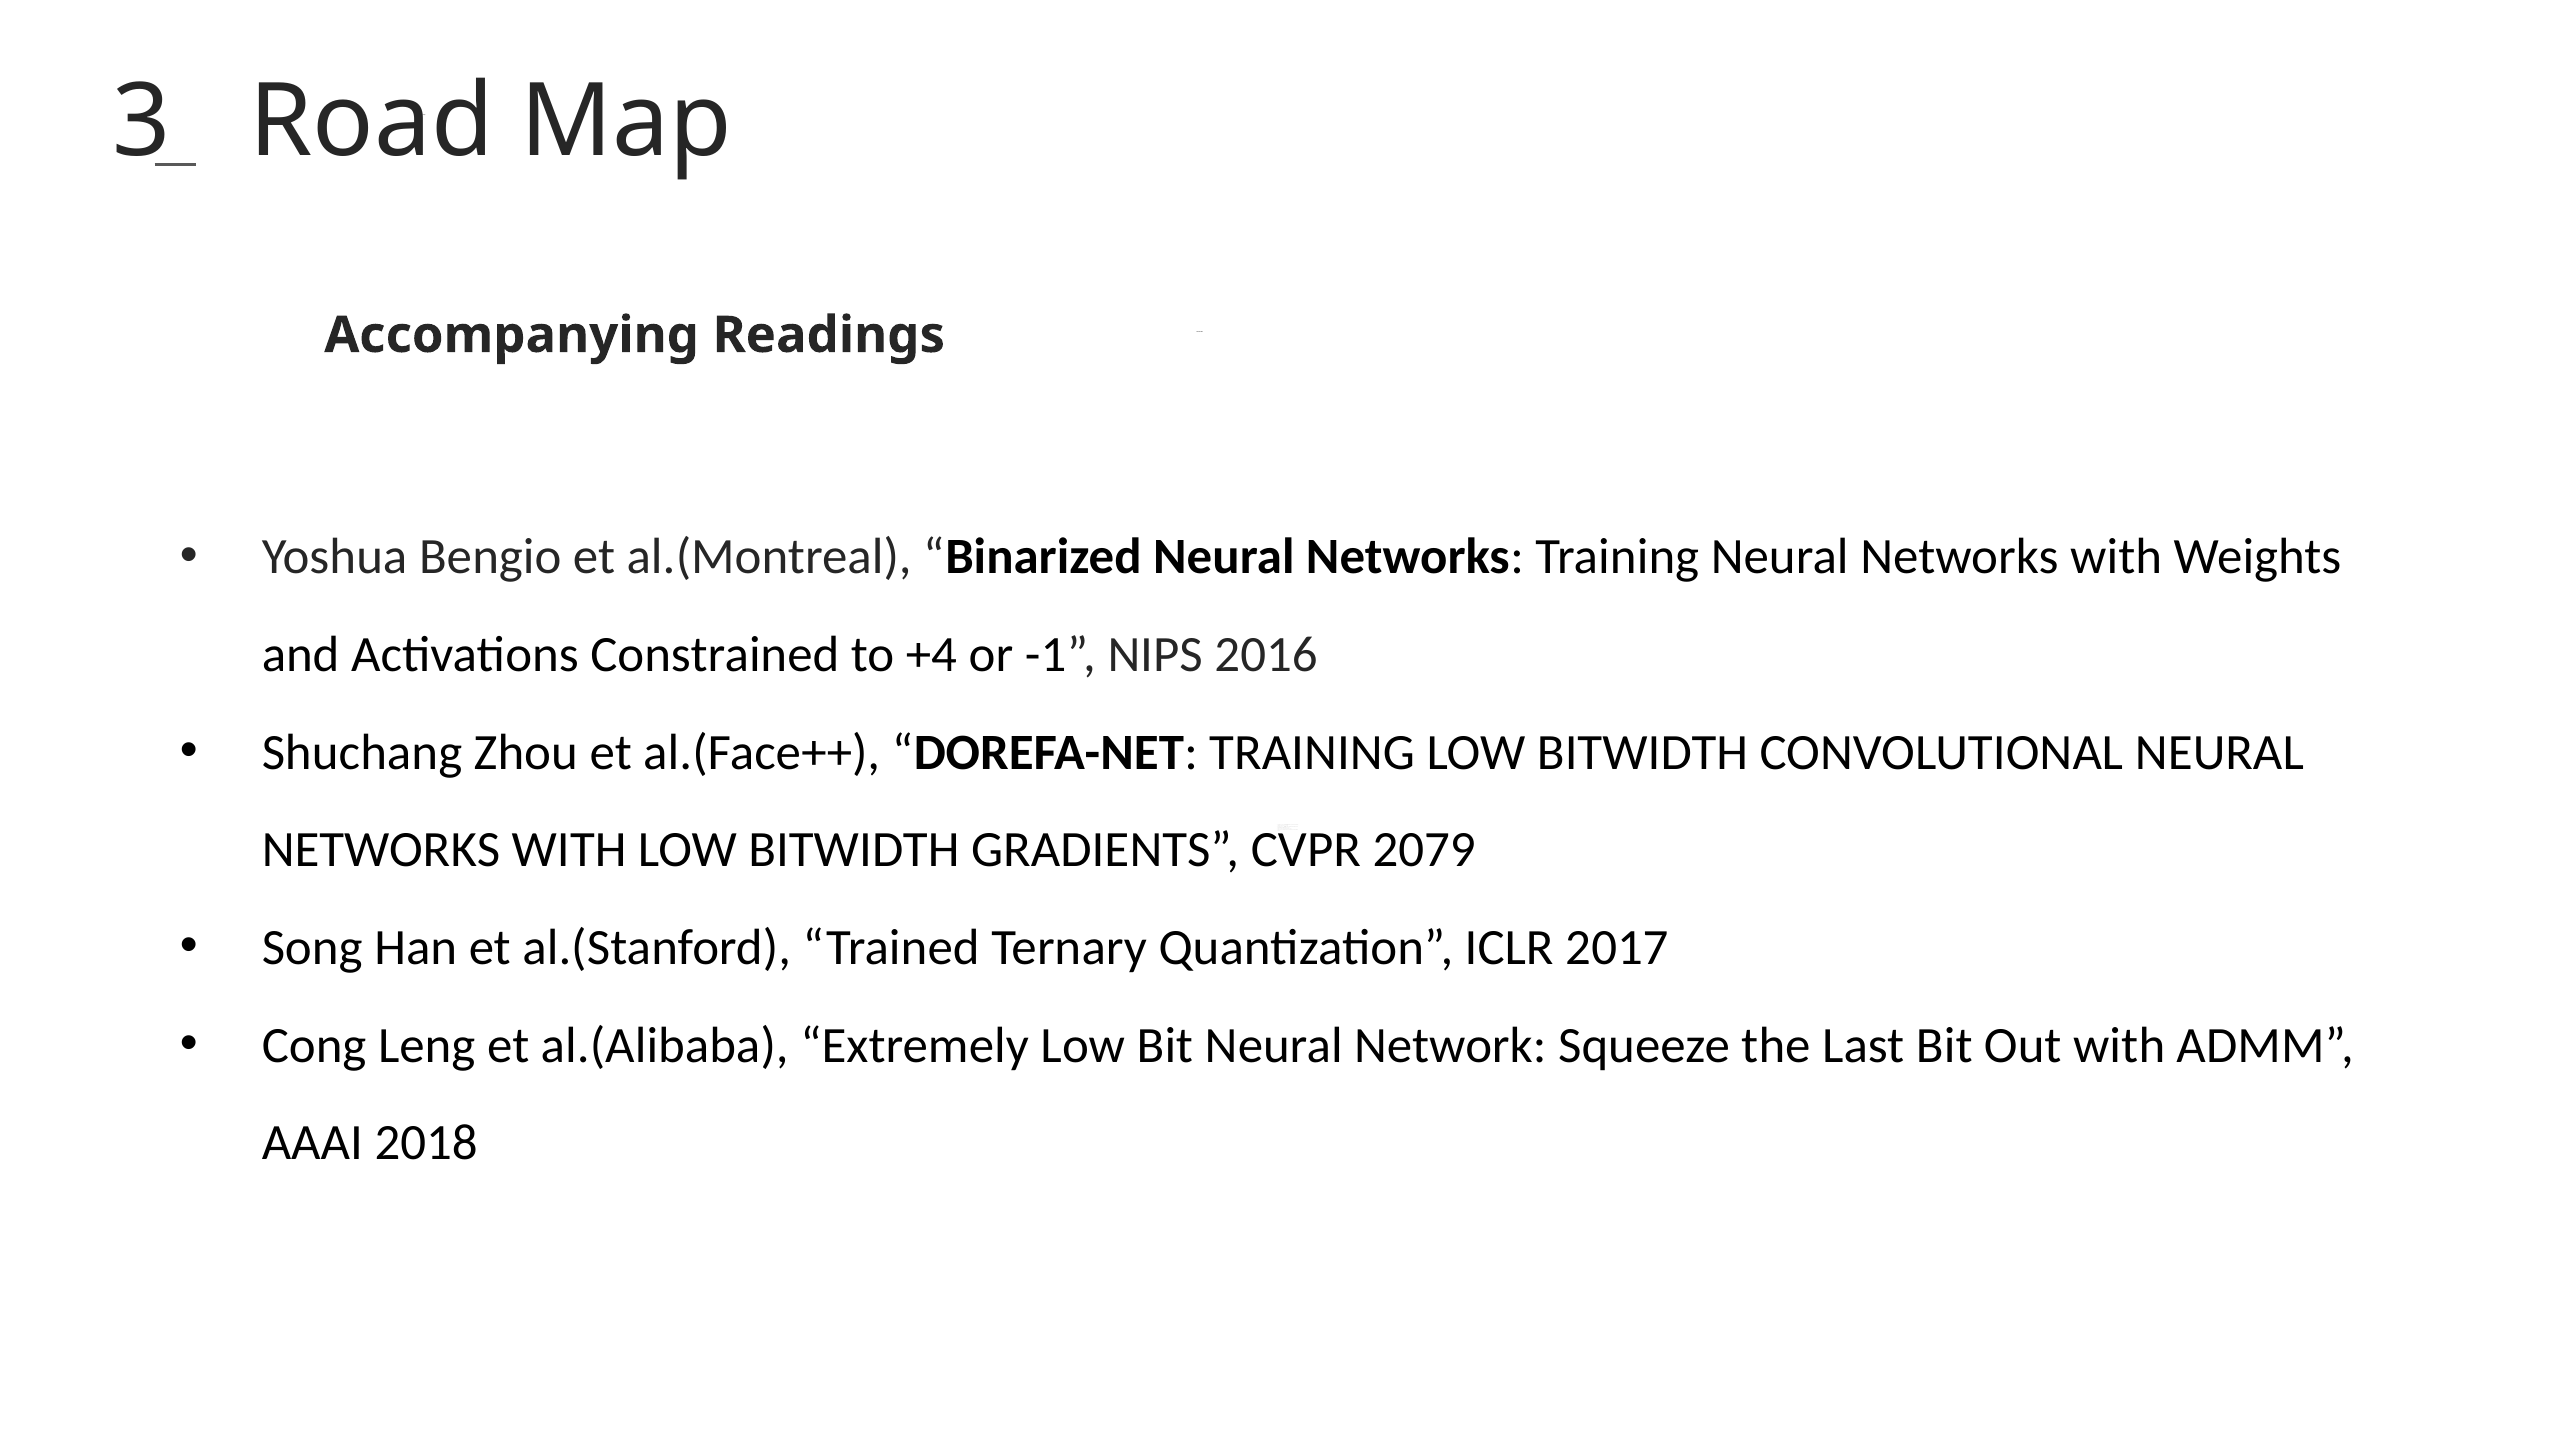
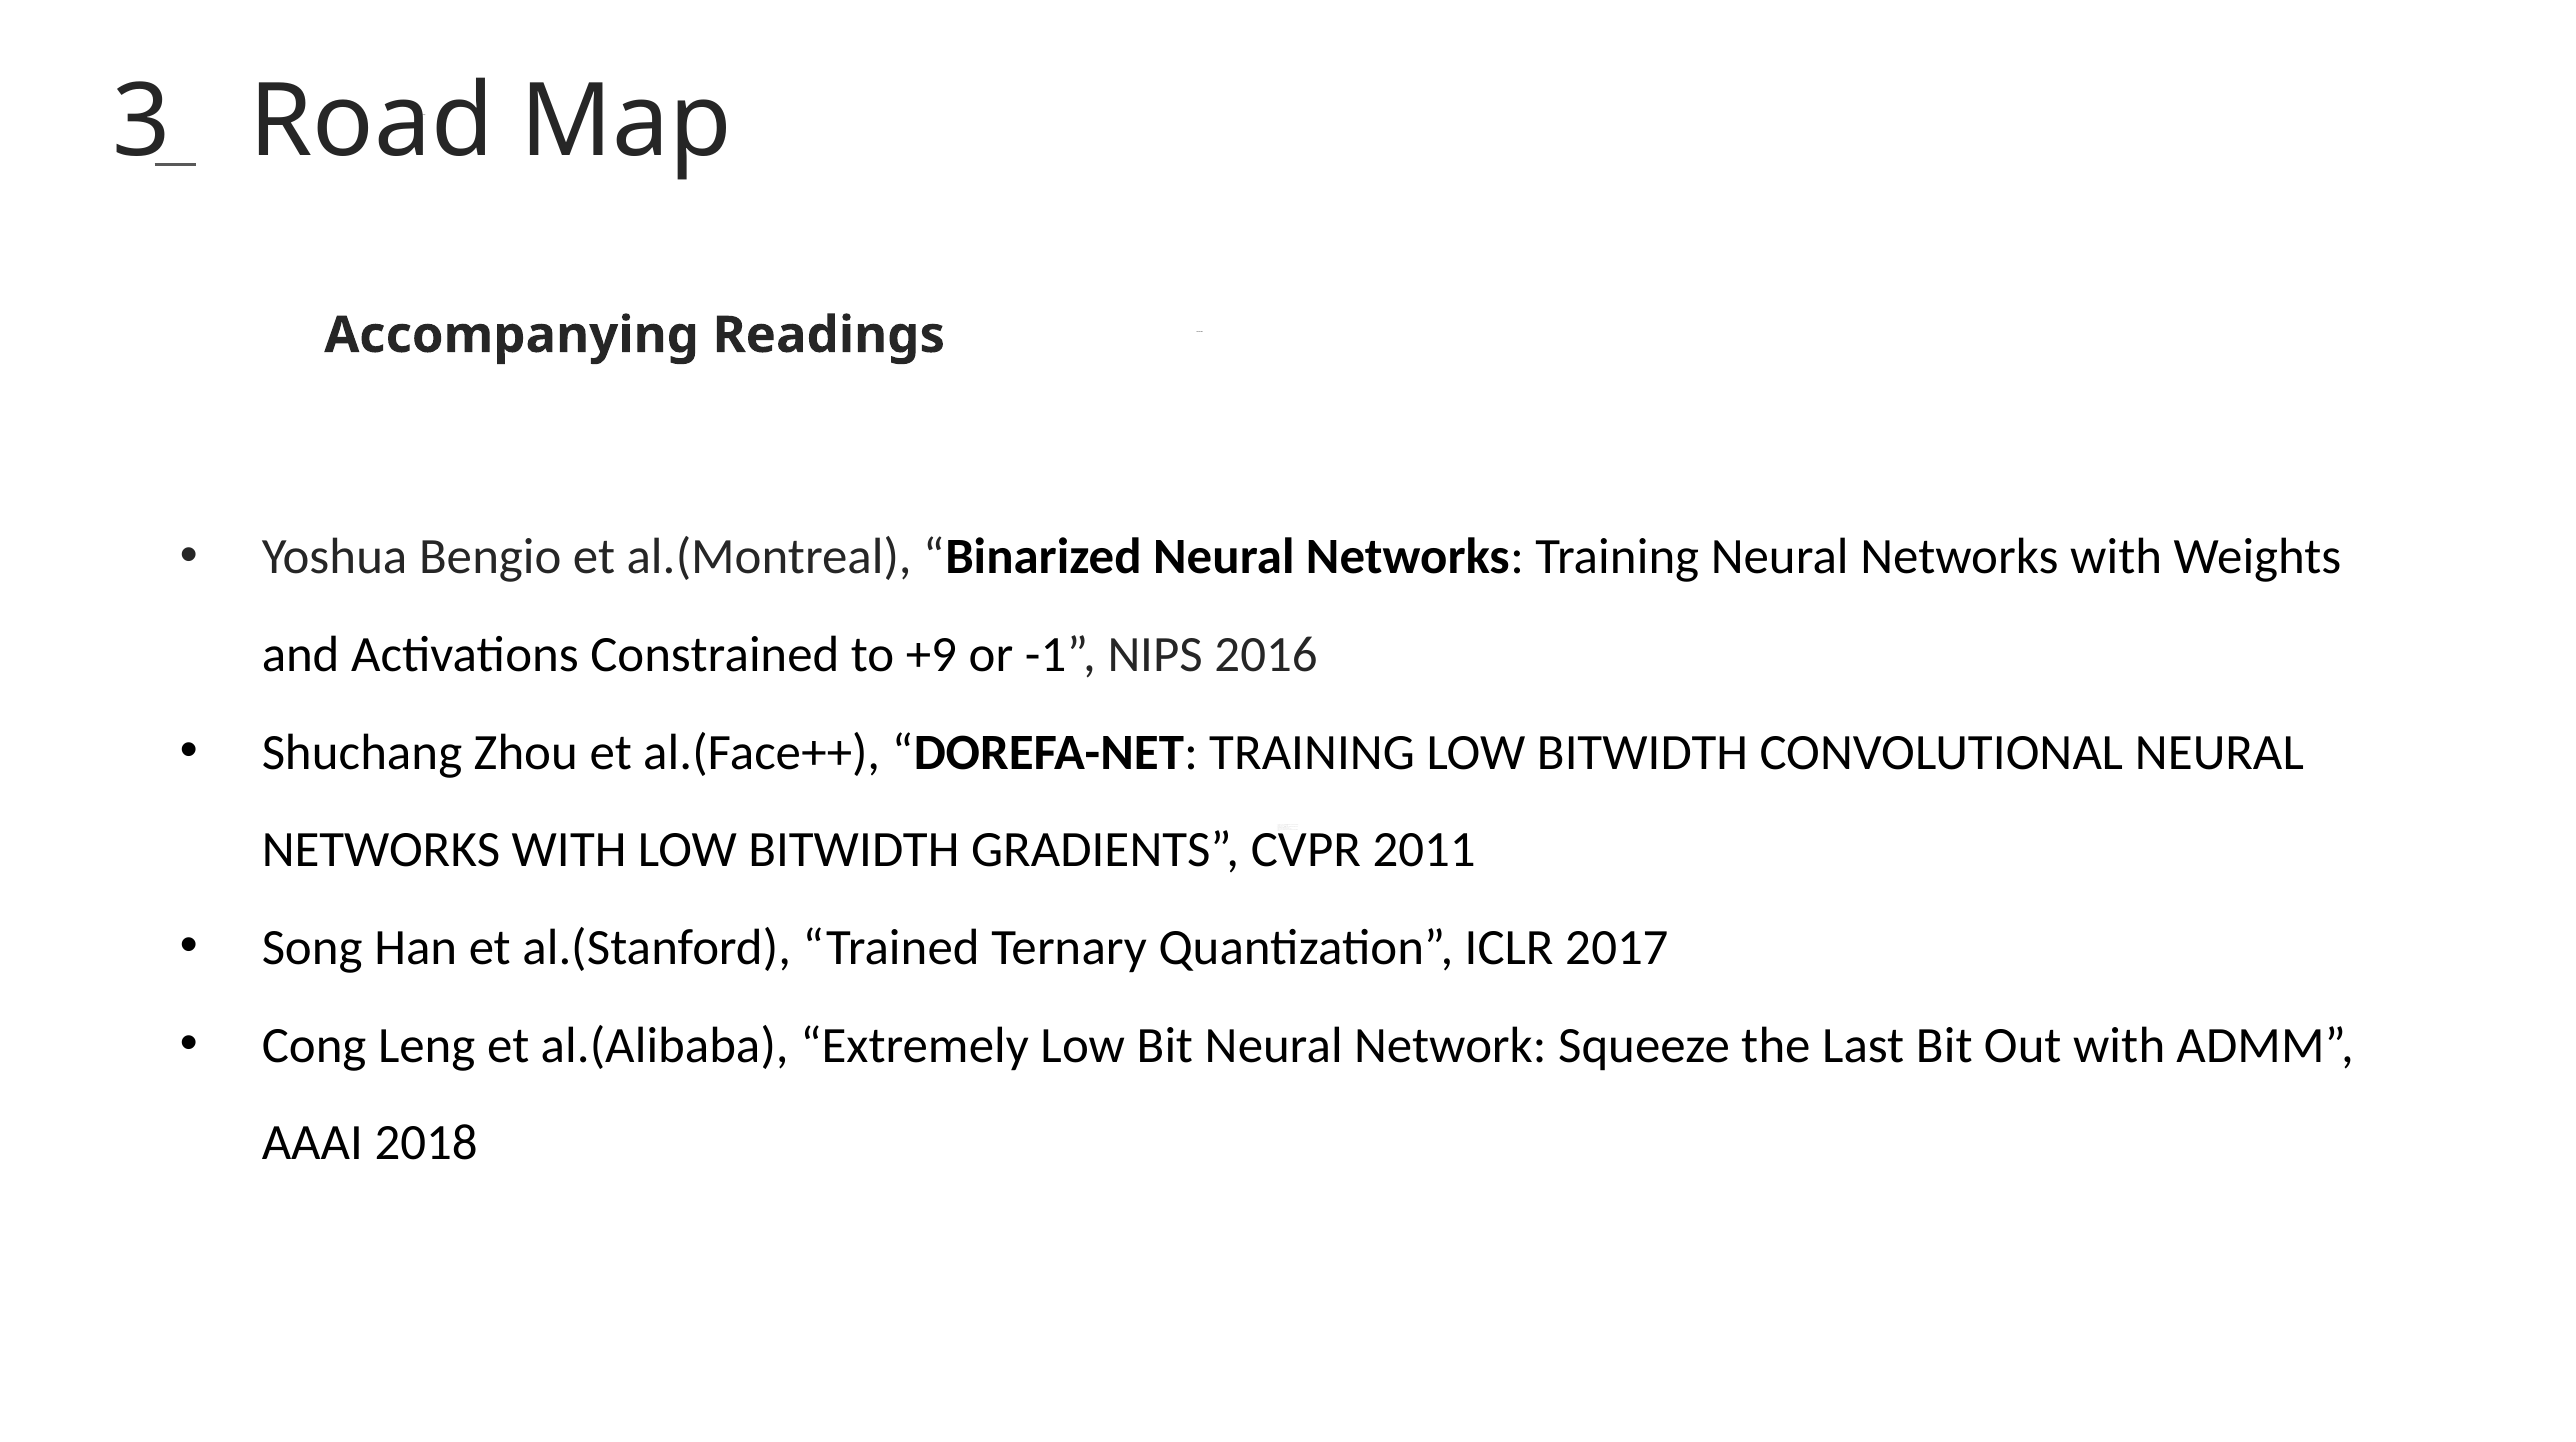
+4: +4 -> +9
2079: 2079 -> 2011
